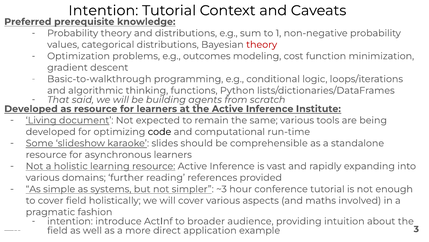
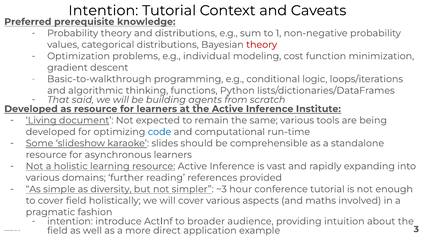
outcomes: outcomes -> individual
code colour: black -> blue
systems: systems -> diversity
